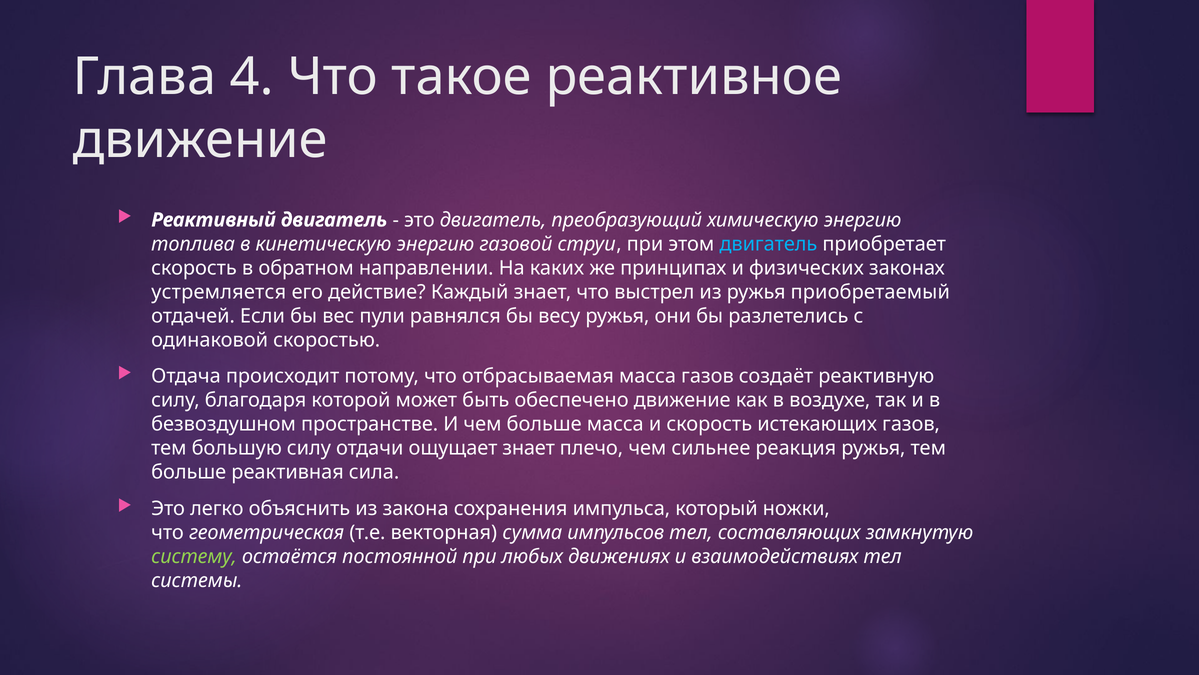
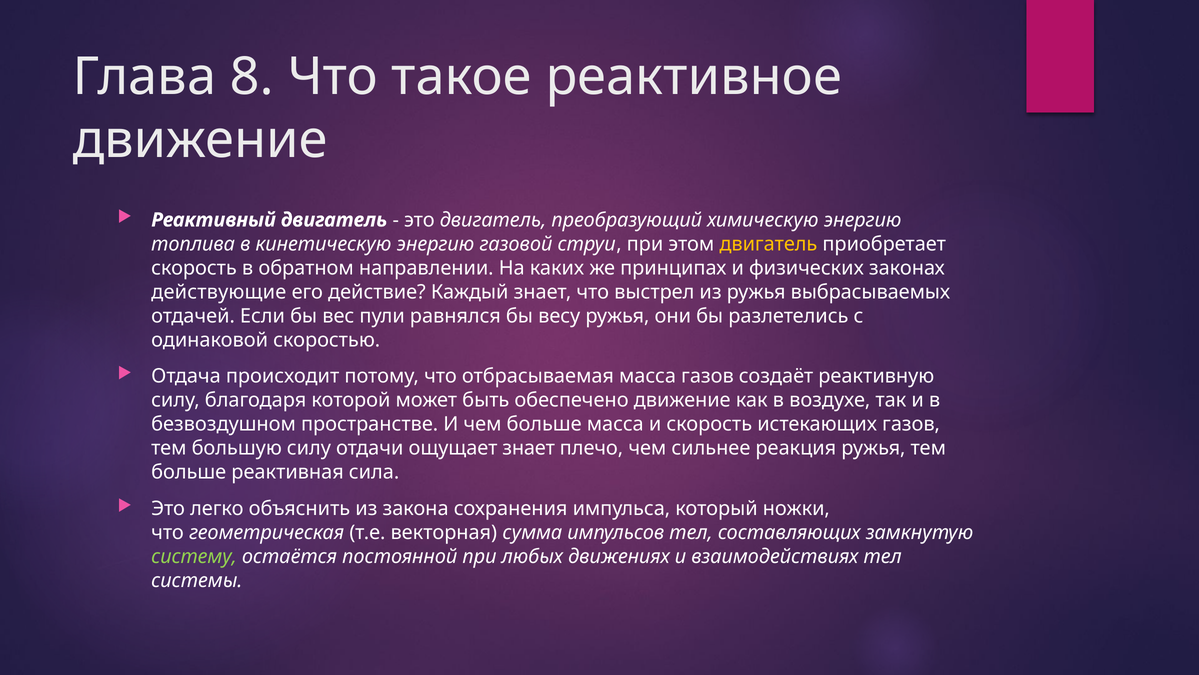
4: 4 -> 8
двигатель at (768, 244) colour: light blue -> yellow
устремляется: устремляется -> действующие
приобретаемый: приобретаемый -> выбрасываемых
